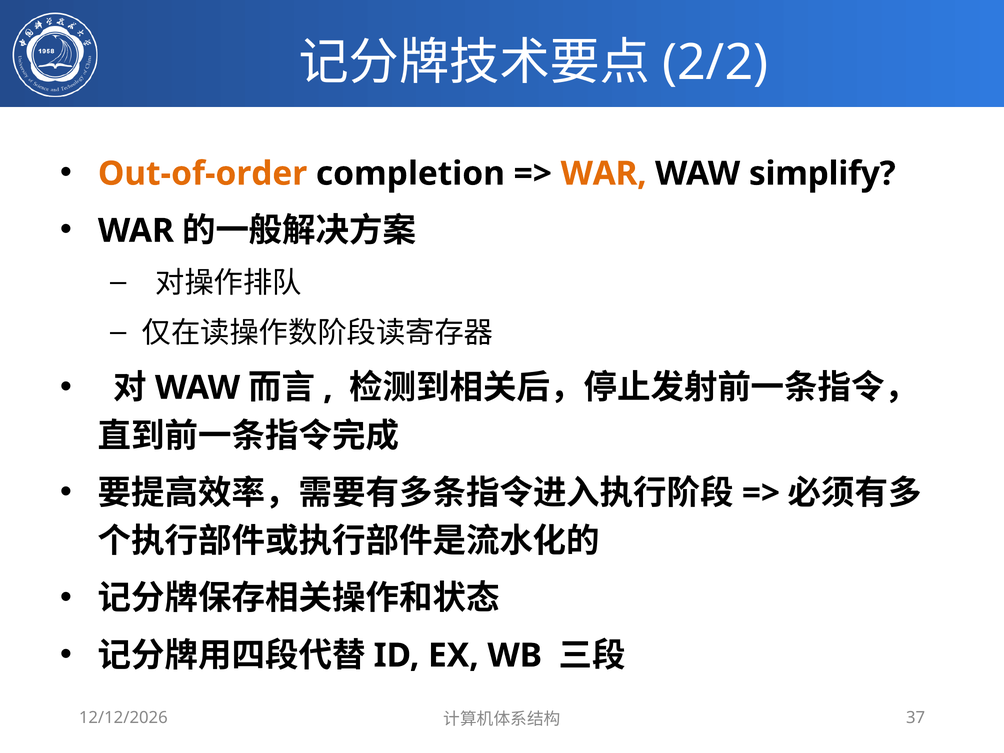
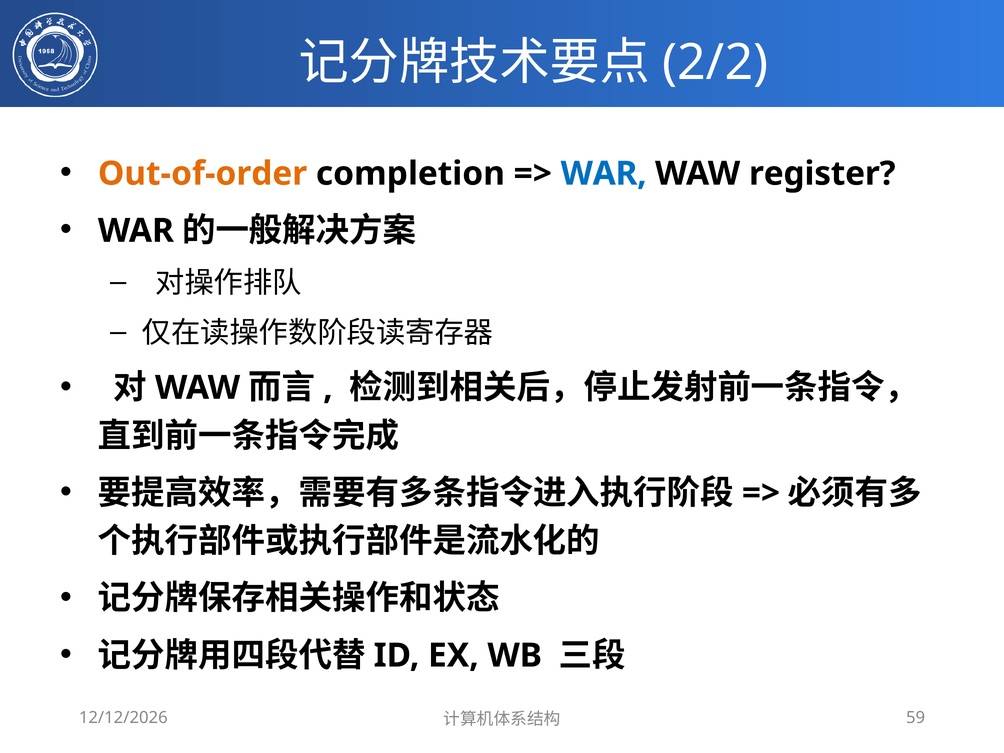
WAR at (604, 174) colour: orange -> blue
simplify: simplify -> register
37: 37 -> 59
